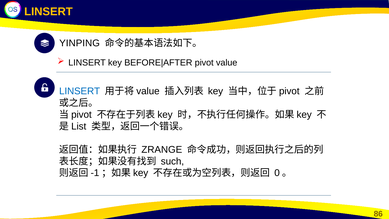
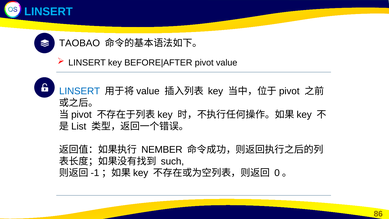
LINSERT at (48, 12) colour: yellow -> light blue
YINPING: YINPING -> TAOBAO
ZRANGE: ZRANGE -> NEMBER
